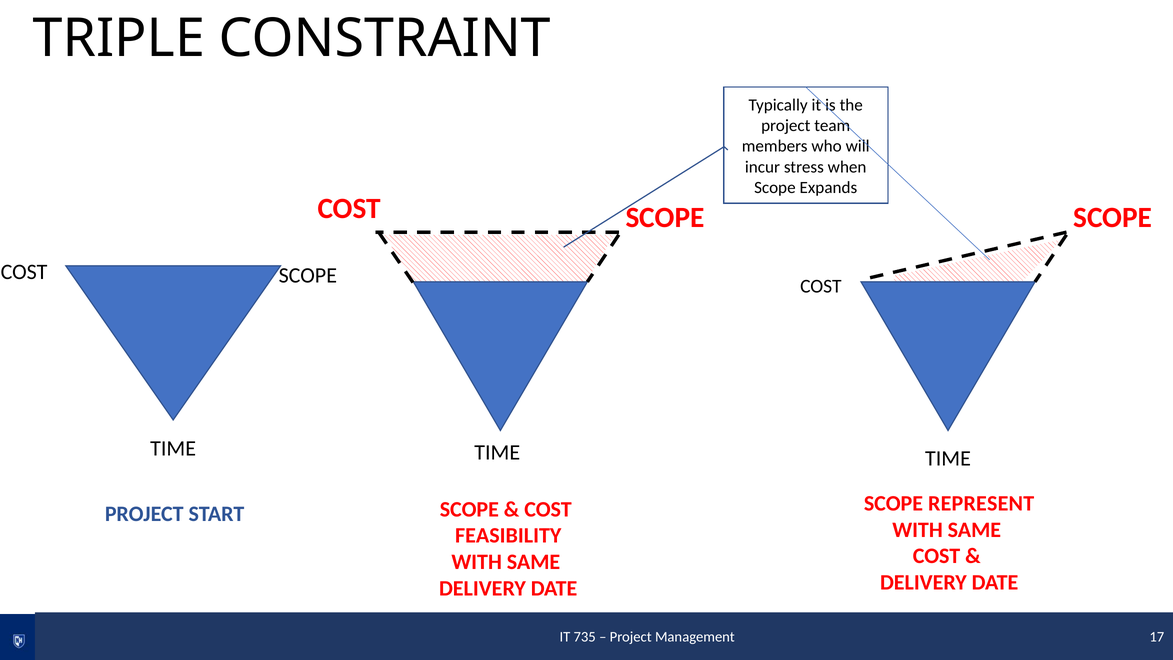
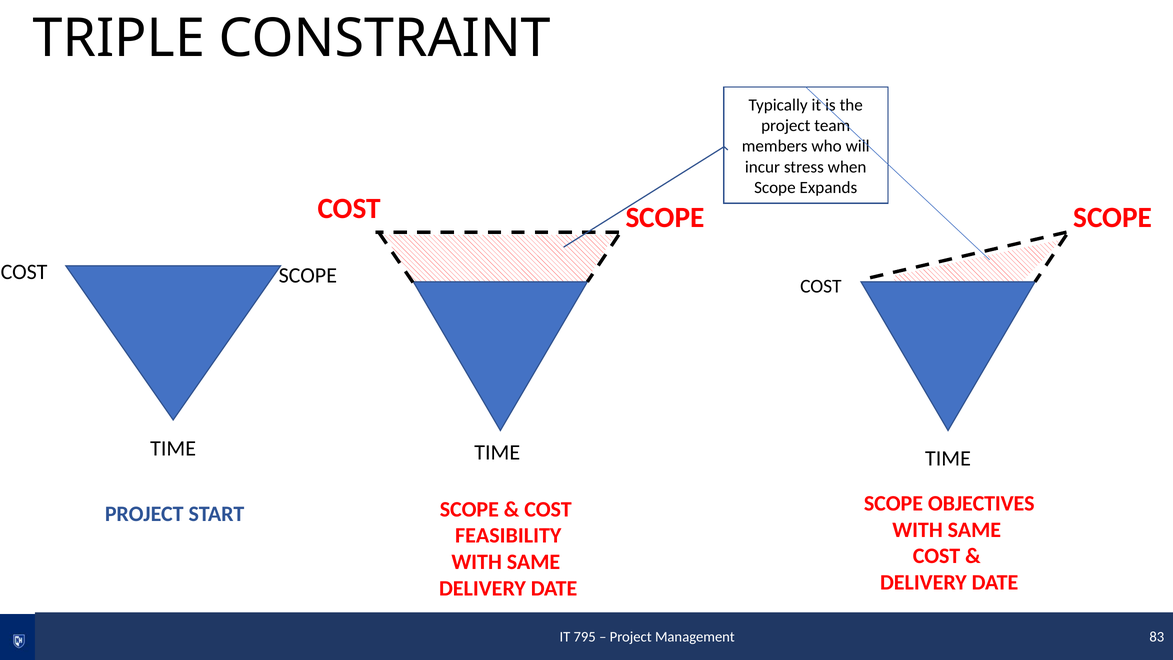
REPRESENT: REPRESENT -> OBJECTIVES
735: 735 -> 795
17: 17 -> 83
